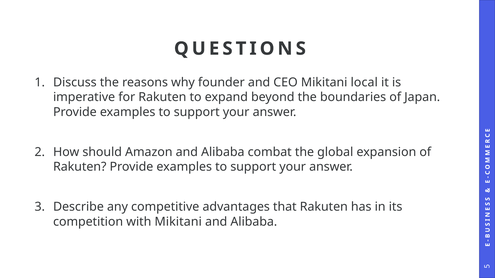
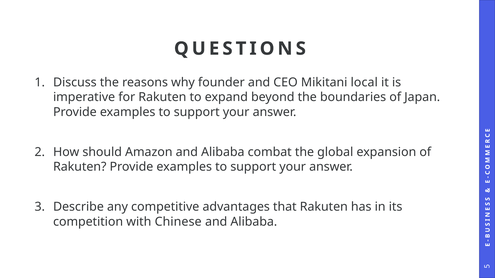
with Mikitani: Mikitani -> Chinese
